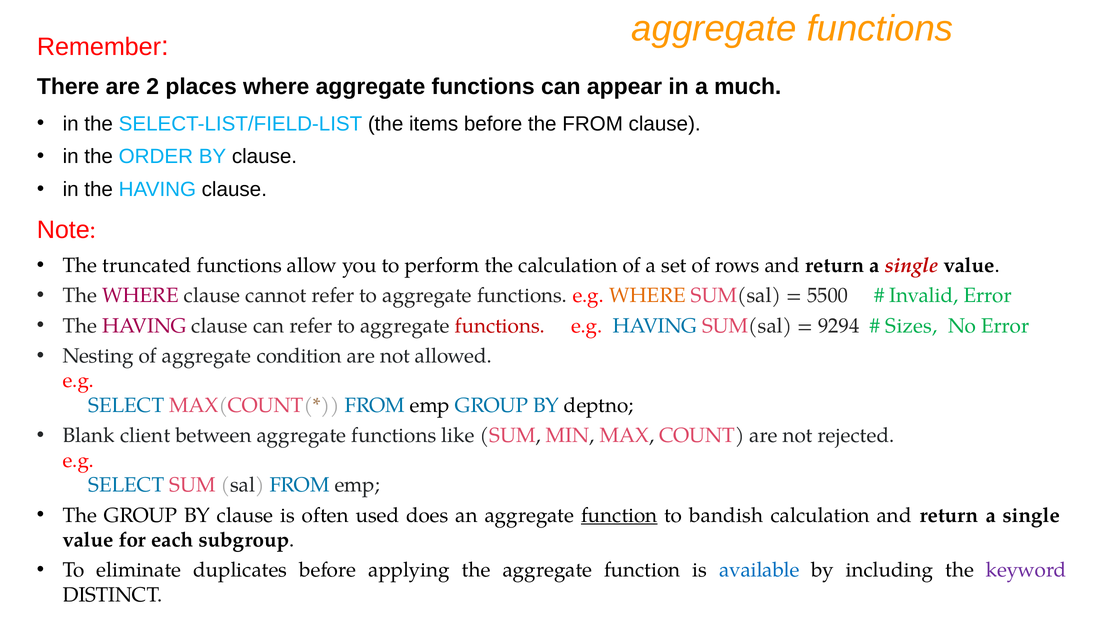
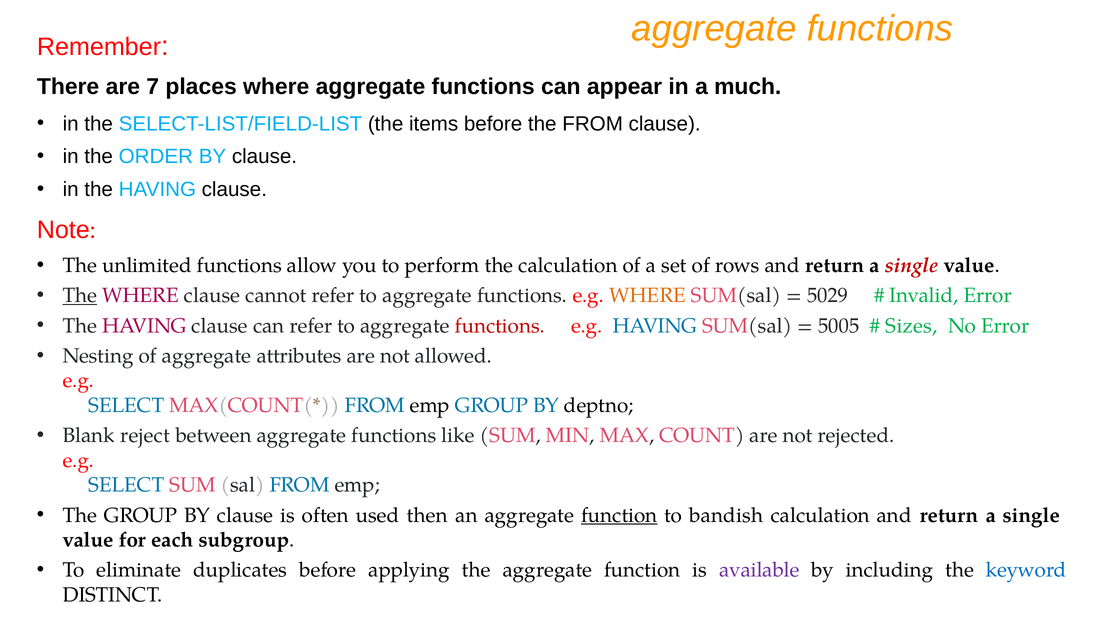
2: 2 -> 7
truncated: truncated -> unlimited
The at (80, 296) underline: none -> present
5500: 5500 -> 5029
9294: 9294 -> 5005
condition: condition -> attributes
client: client -> reject
does: does -> then
available colour: blue -> purple
keyword colour: purple -> blue
